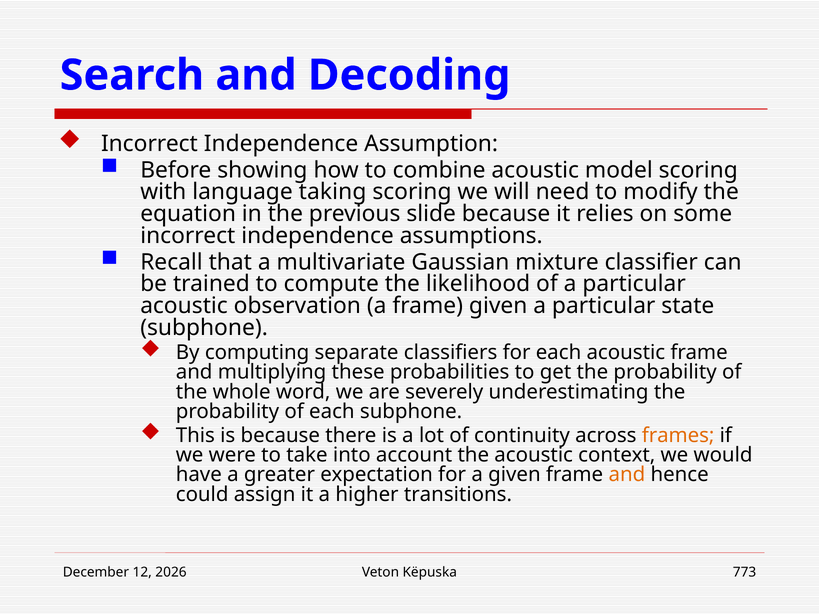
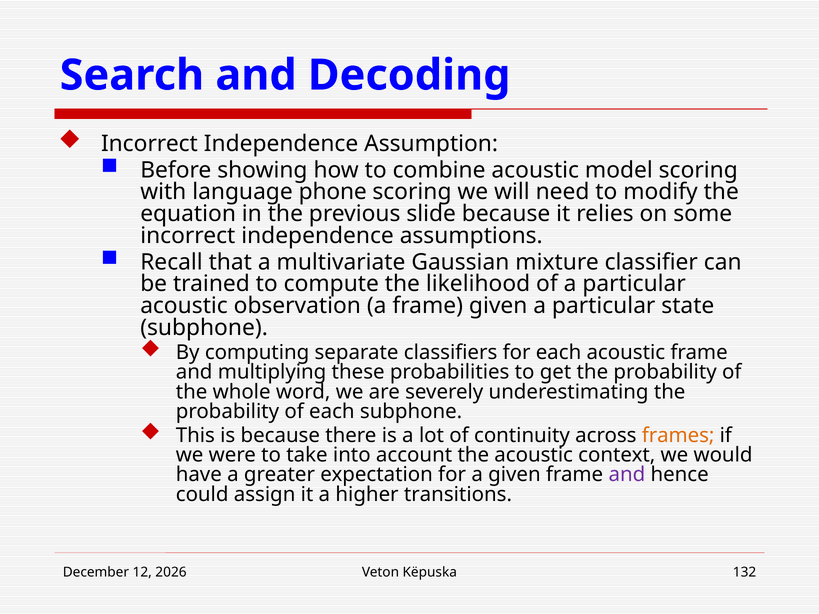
taking: taking -> phone
and at (627, 475) colour: orange -> purple
773: 773 -> 132
